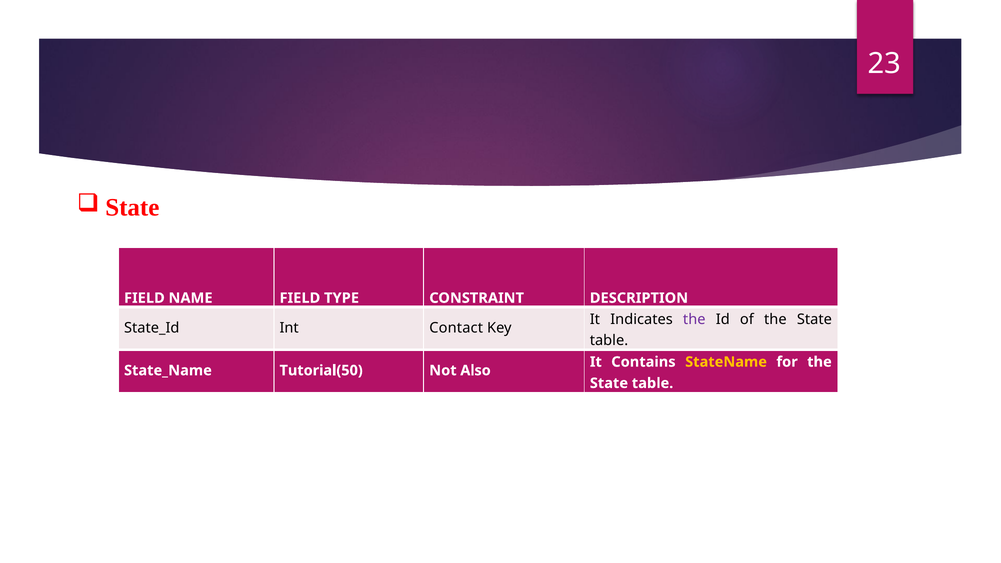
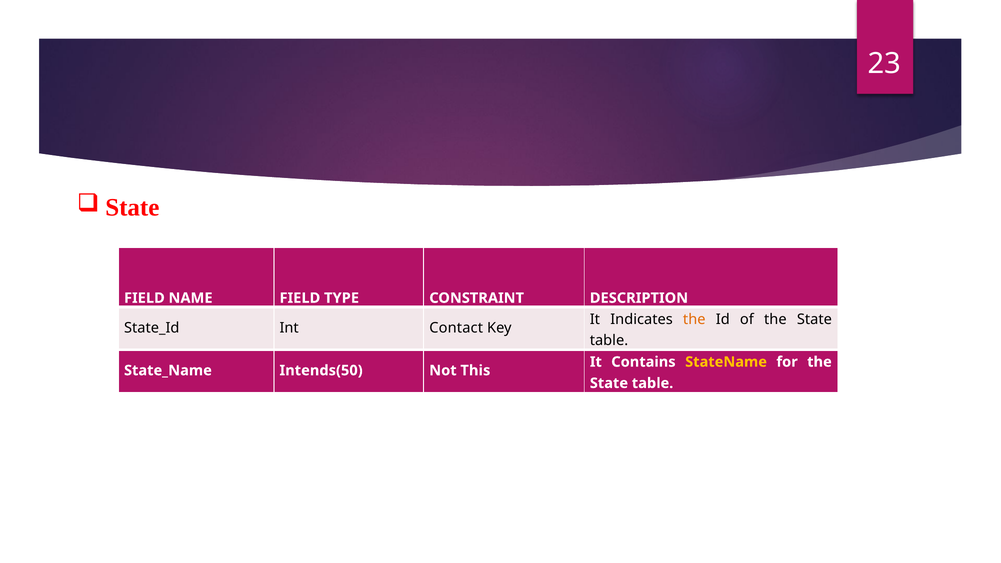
the at (694, 319) colour: purple -> orange
Tutorial(50: Tutorial(50 -> Intends(50
Also: Also -> This
